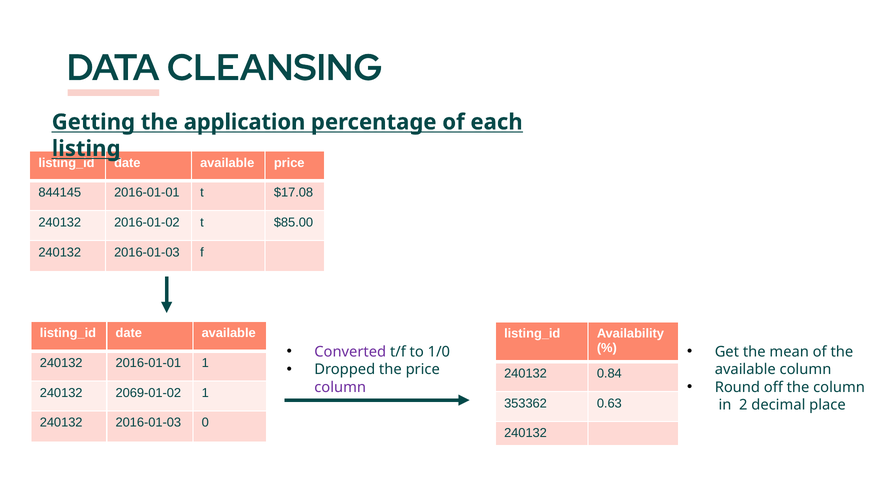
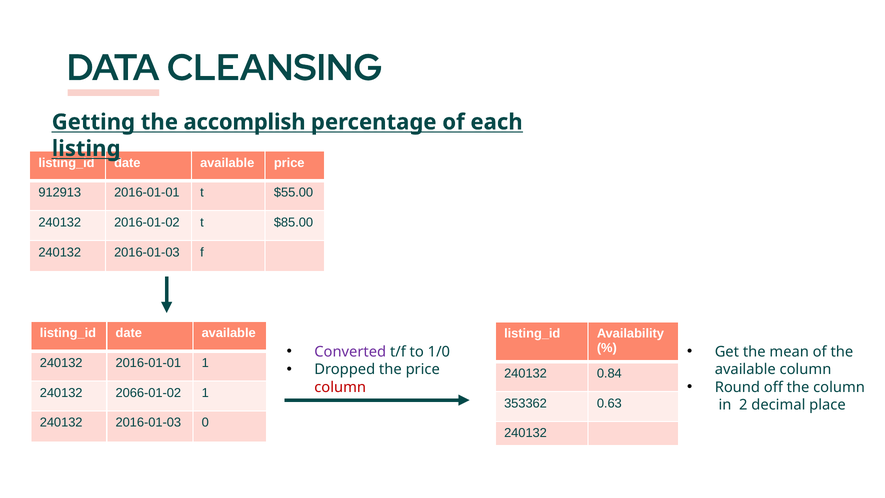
application: application -> accomplish
844145: 844145 -> 912913
$17.08: $17.08 -> $55.00
column at (340, 387) colour: purple -> red
2069-01-02: 2069-01-02 -> 2066-01-02
